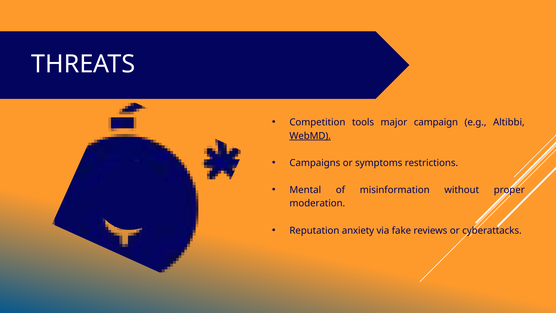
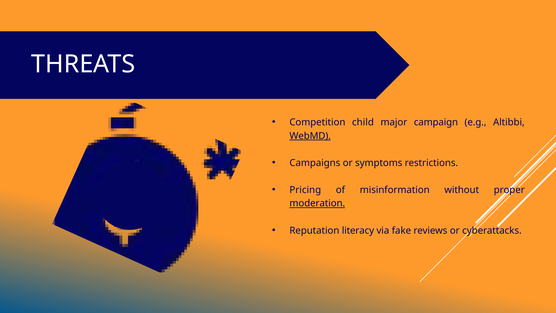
tools: tools -> child
Mental: Mental -> Pricing
moderation underline: none -> present
anxiety: anxiety -> literacy
